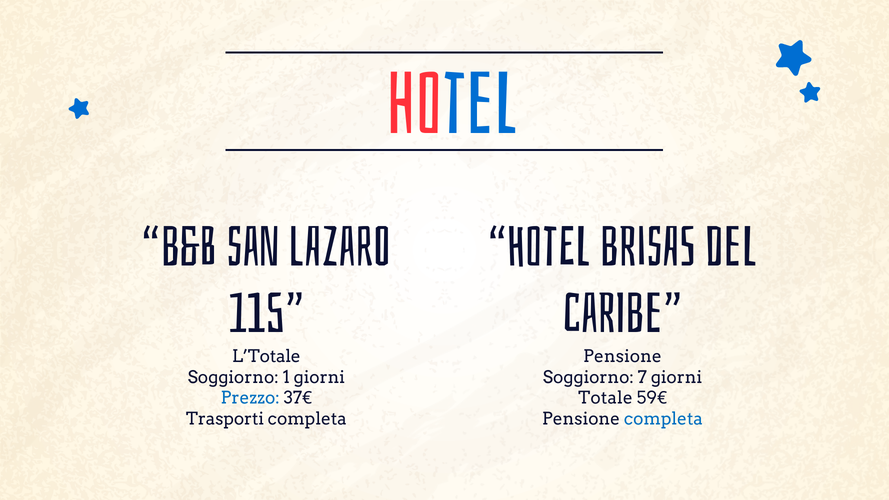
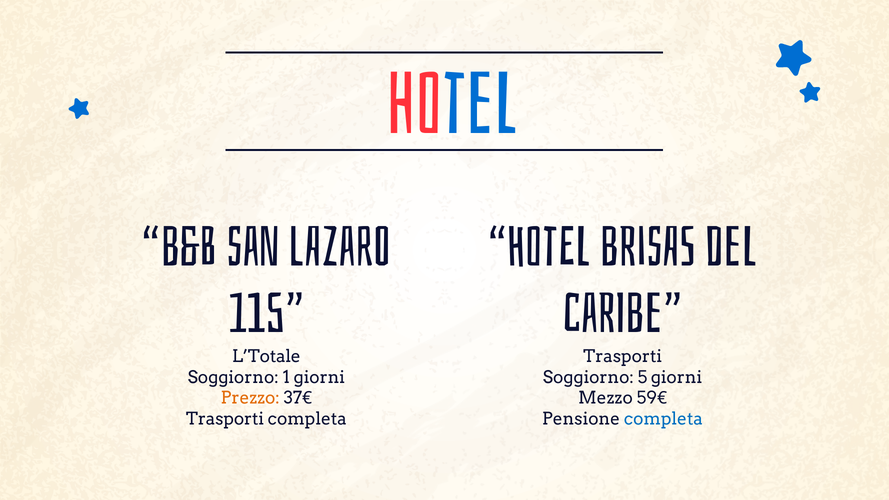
Pensione at (623, 357): Pensione -> Trasporti
7: 7 -> 5
Prezzo colour: blue -> orange
Totale: Totale -> Mezzo
